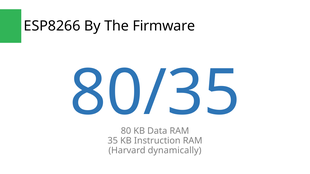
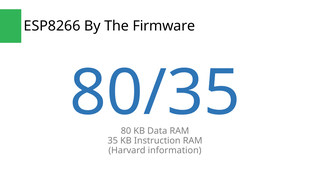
dynamically: dynamically -> information
